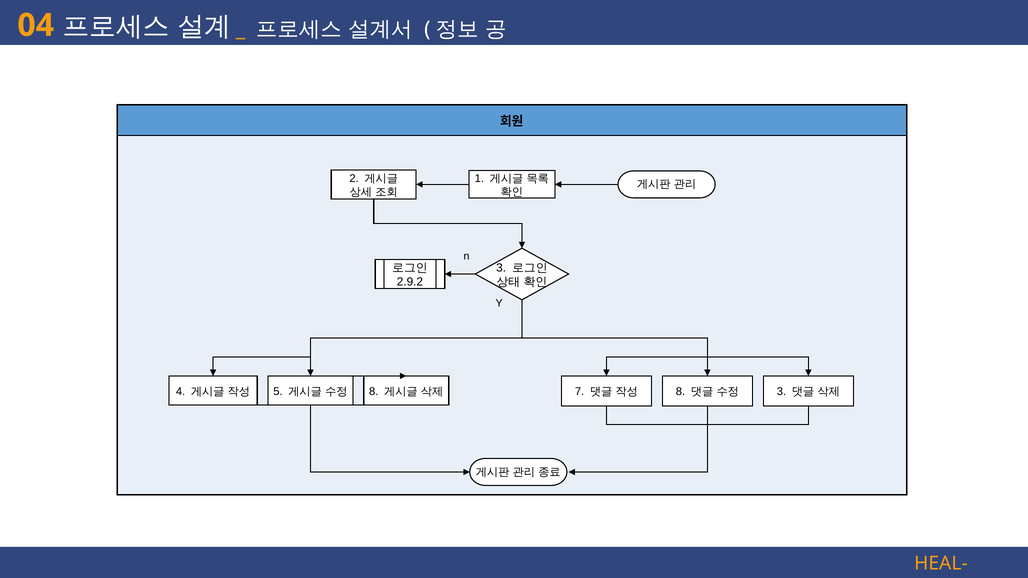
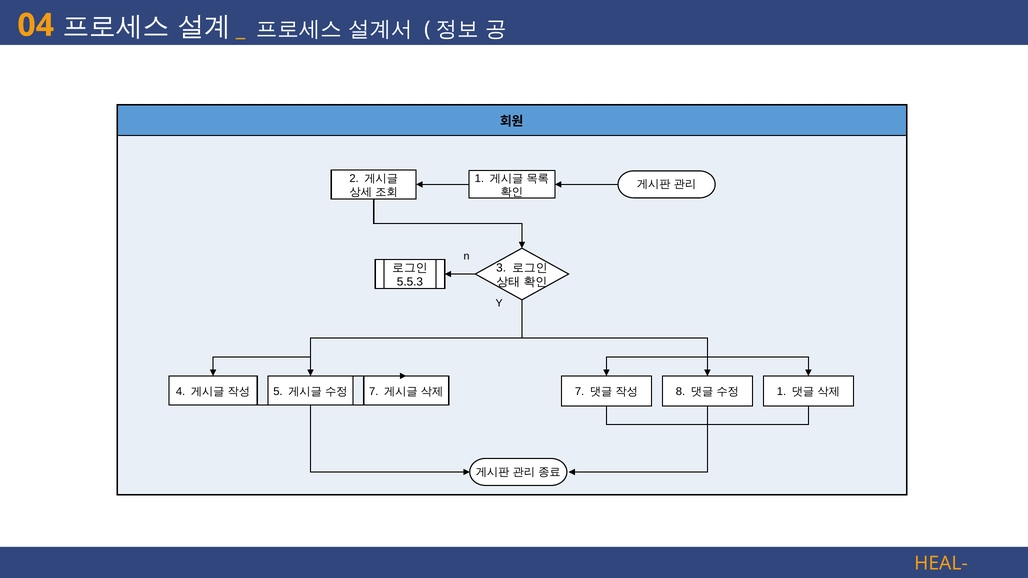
2.9.2: 2.9.2 -> 5.5.3
8 at (374, 391): 8 -> 7
3 at (782, 392): 3 -> 1
